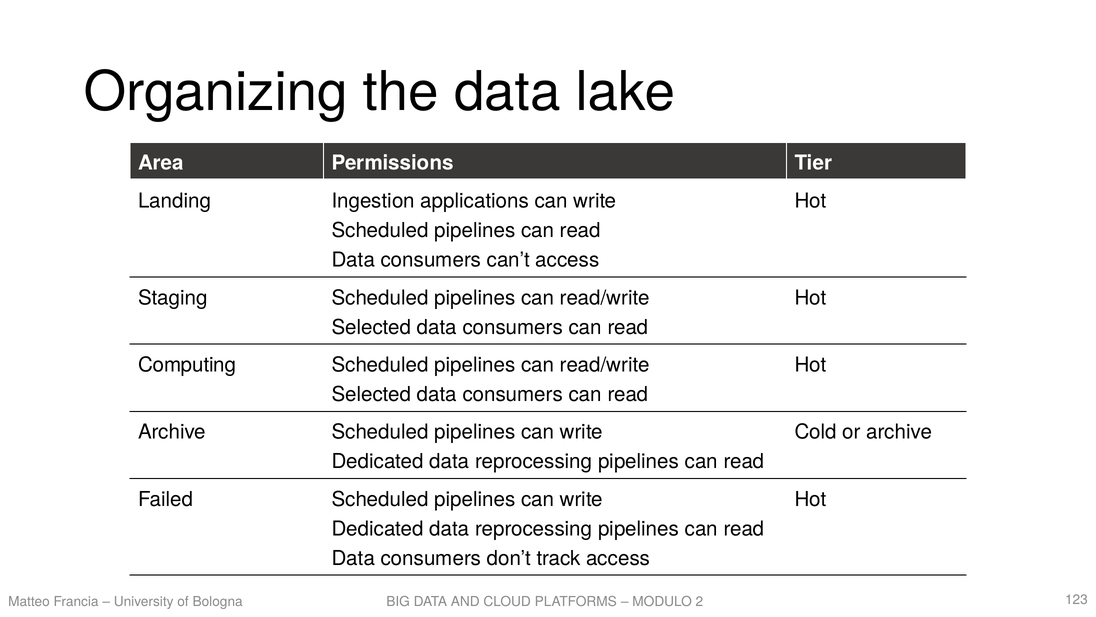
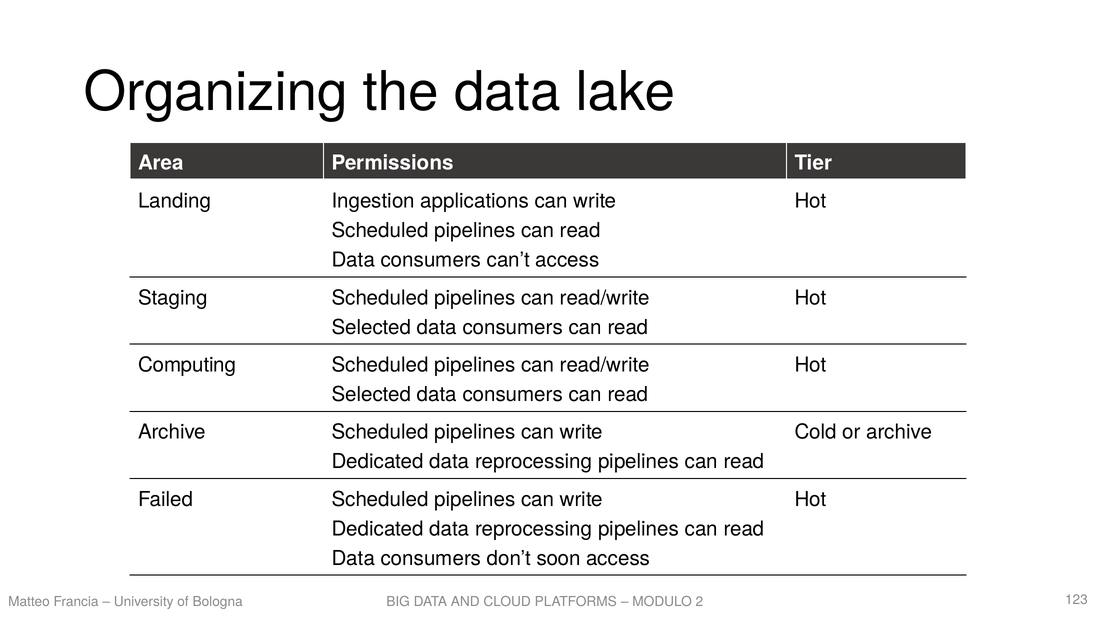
track: track -> soon
